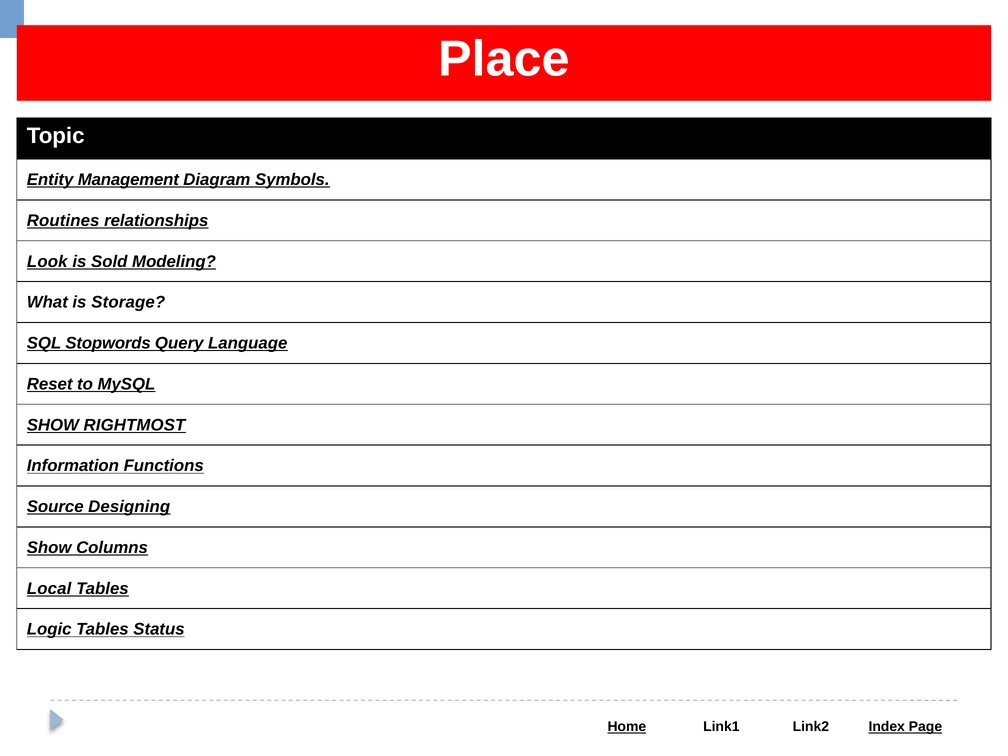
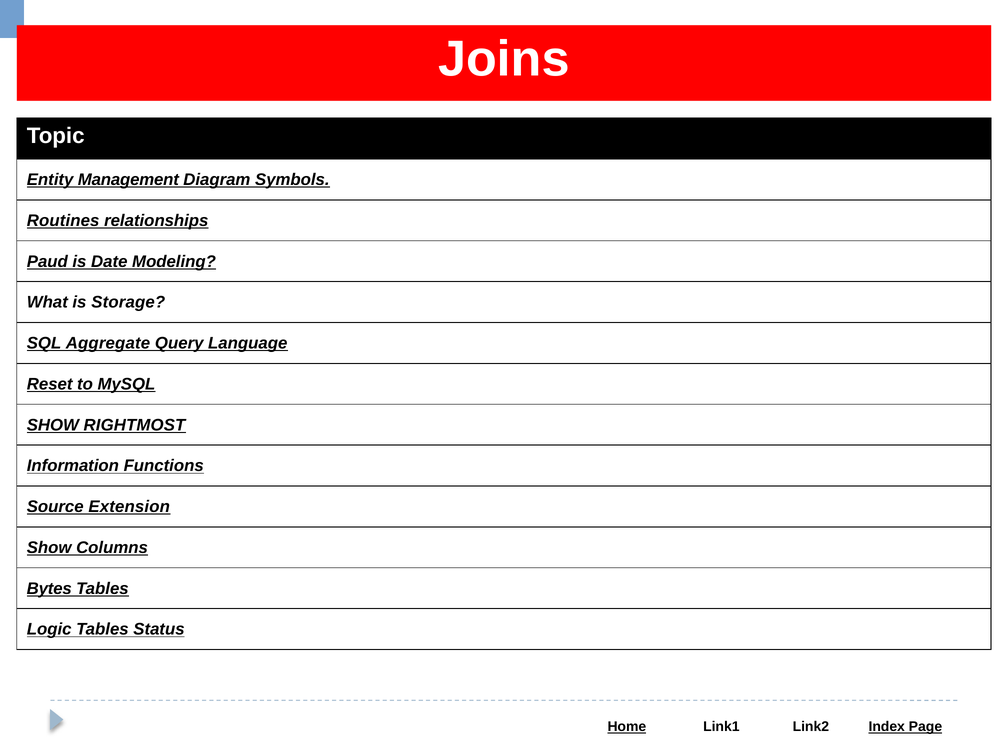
Place: Place -> Joins
Look: Look -> Paud
Sold: Sold -> Date
Stopwords: Stopwords -> Aggregate
Designing: Designing -> Extension
Local: Local -> Bytes
